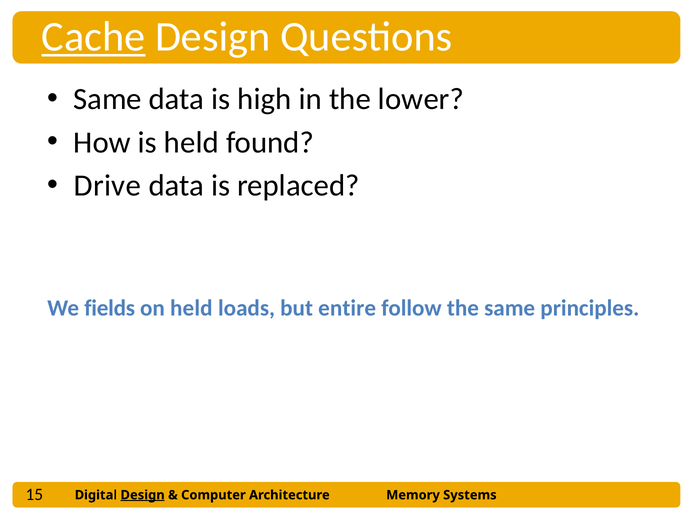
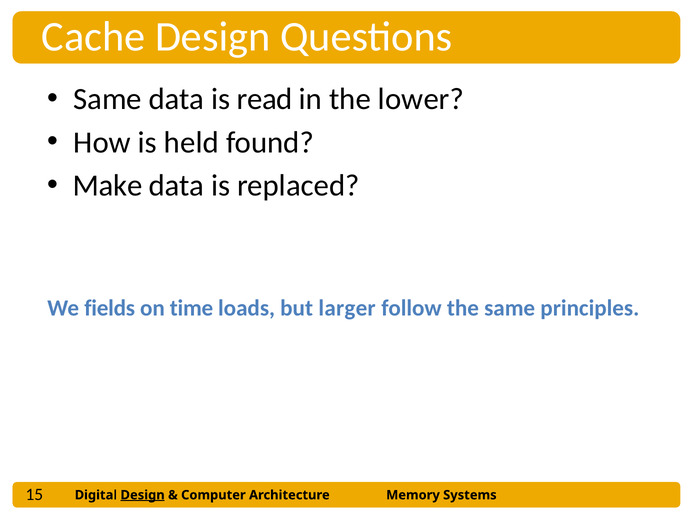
Cache underline: present -> none
high: high -> read
Drive: Drive -> Make
on held: held -> time
entire: entire -> larger
